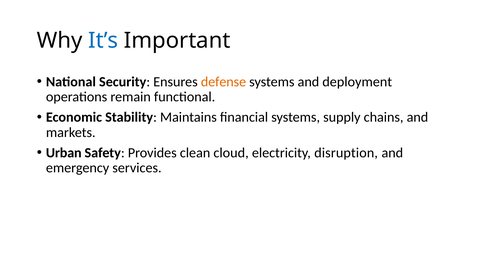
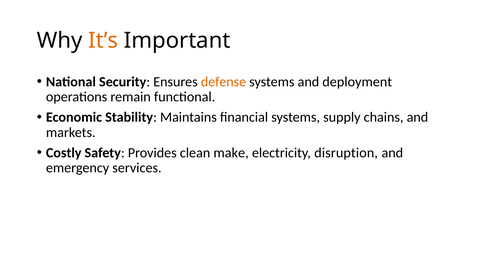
It’s colour: blue -> orange
Urban: Urban -> Costly
cloud: cloud -> make
